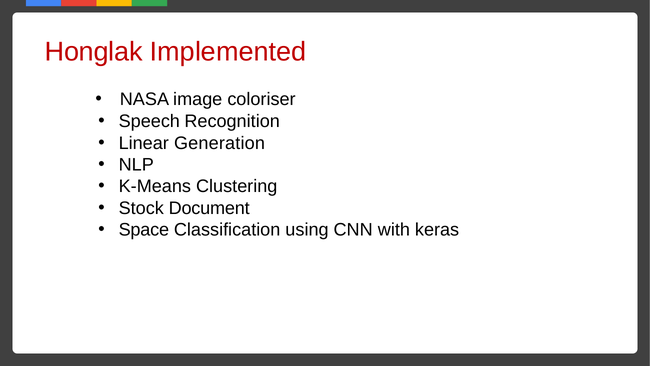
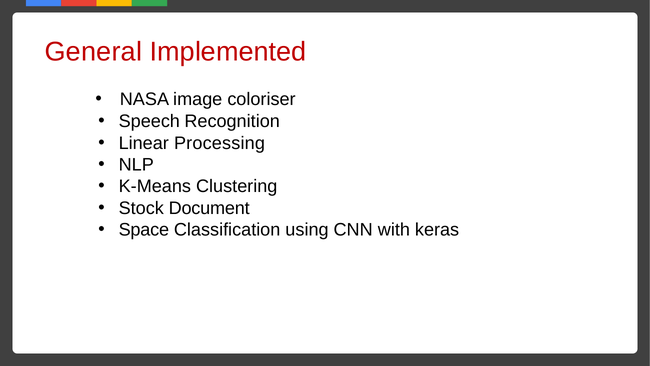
Honglak: Honglak -> General
Generation: Generation -> Processing
